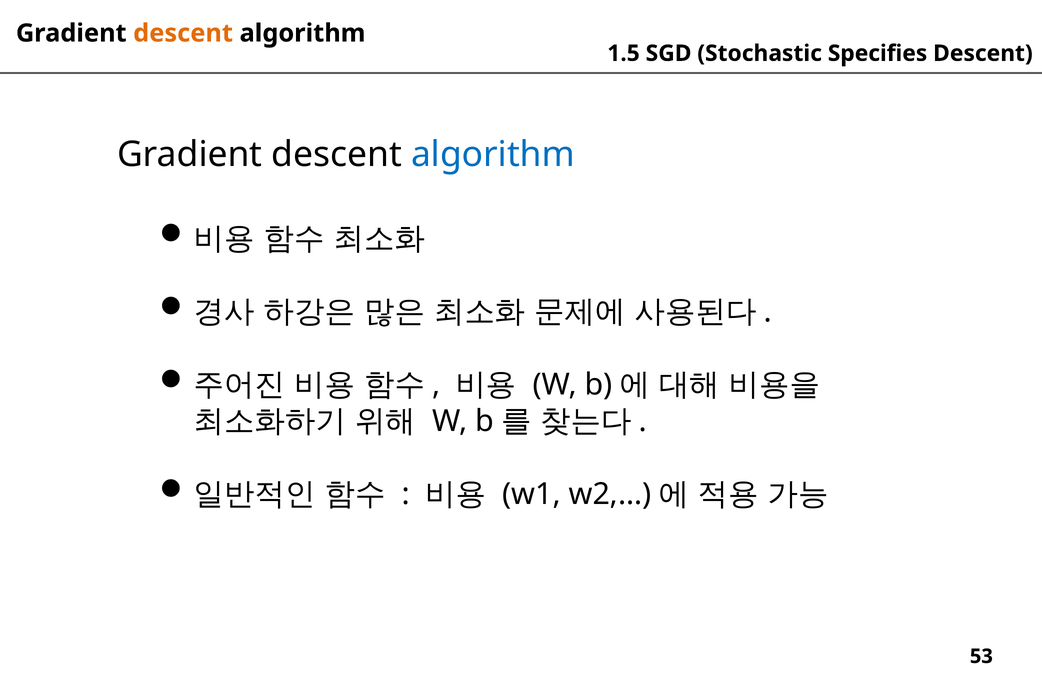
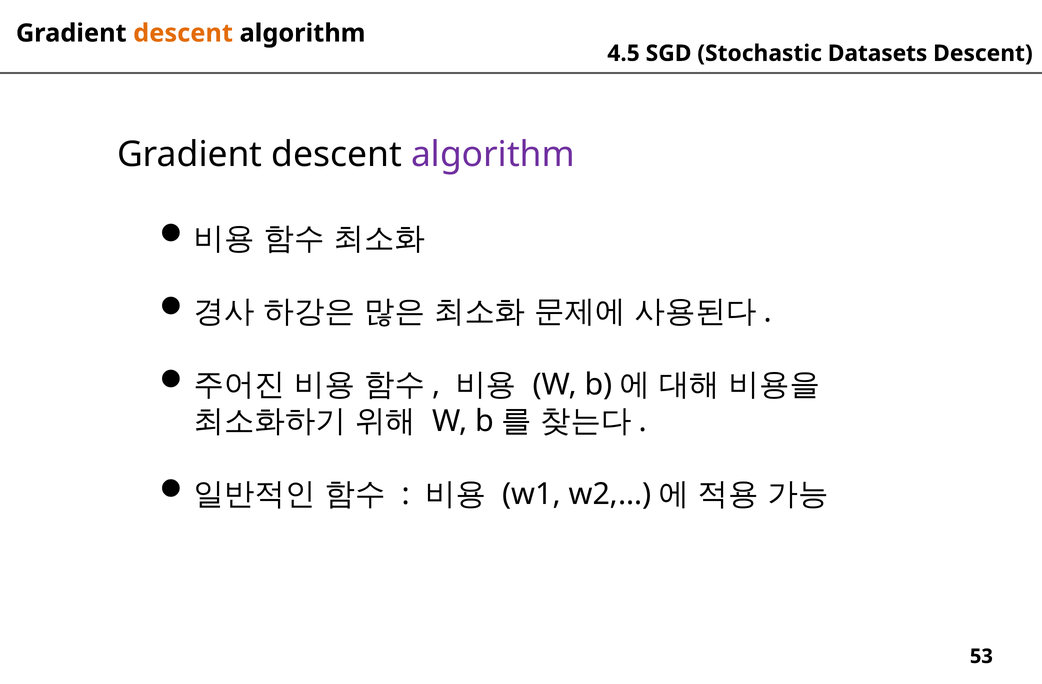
1.5: 1.5 -> 4.5
Specifies: Specifies -> Datasets
algorithm at (493, 155) colour: blue -> purple
